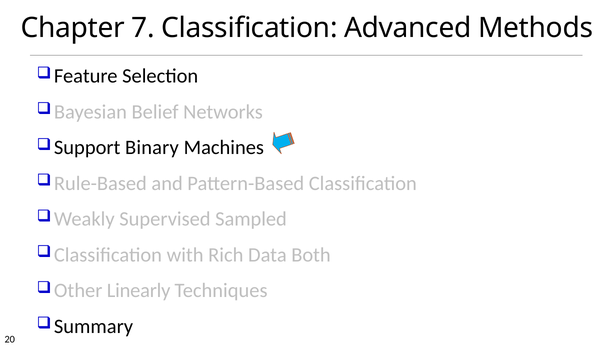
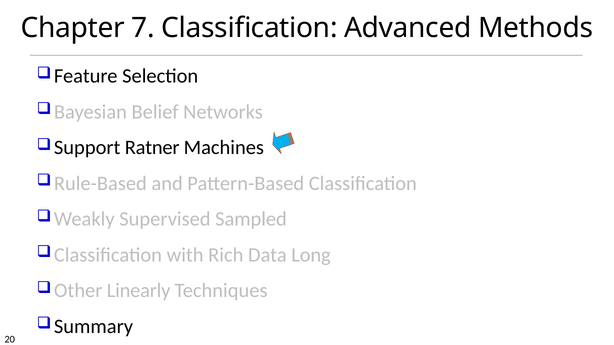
Binary: Binary -> Ratner
Both: Both -> Long
